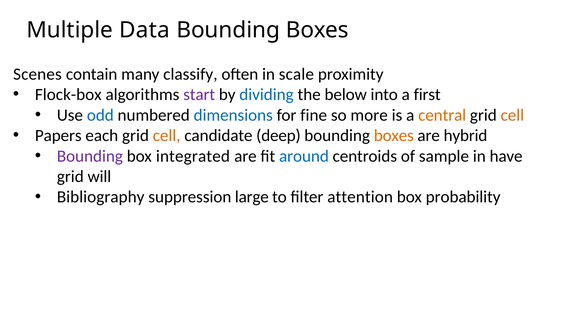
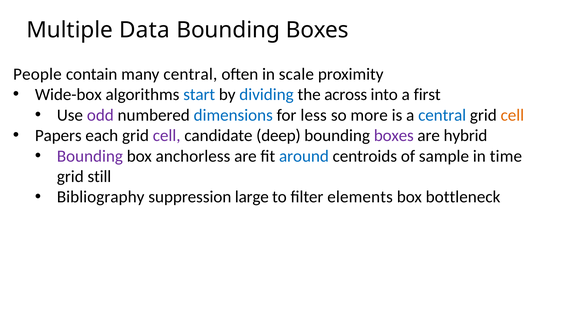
Scenes: Scenes -> People
many classify: classify -> central
Flock-box: Flock-box -> Wide-box
start colour: purple -> blue
below: below -> across
odd colour: blue -> purple
fine: fine -> less
central at (442, 115) colour: orange -> blue
cell at (167, 136) colour: orange -> purple
boxes at (394, 136) colour: orange -> purple
integrated: integrated -> anchorless
have: have -> time
will: will -> still
attention: attention -> elements
probability: probability -> bottleneck
